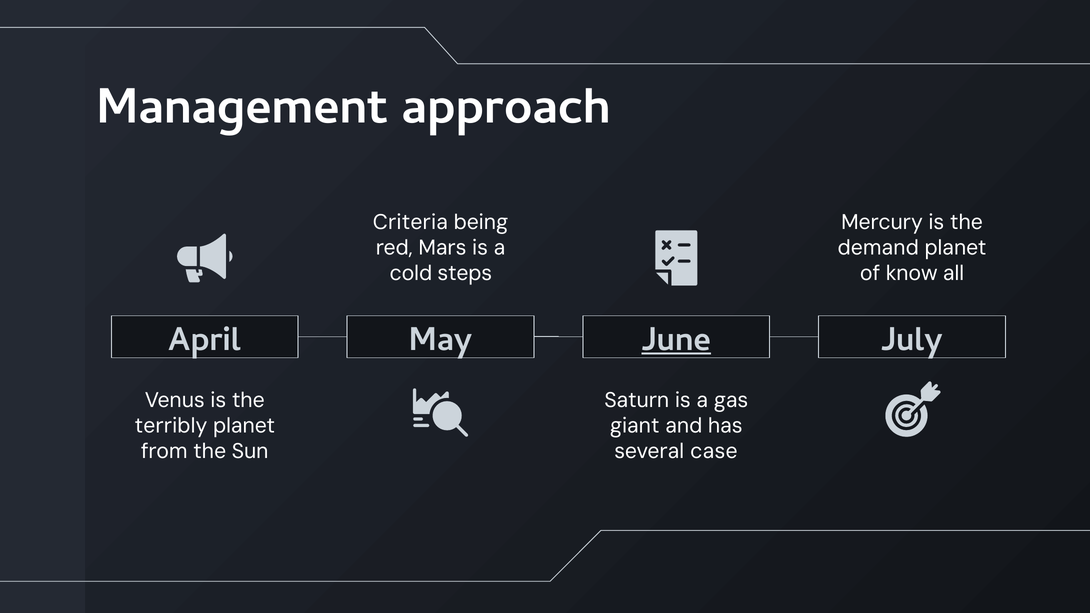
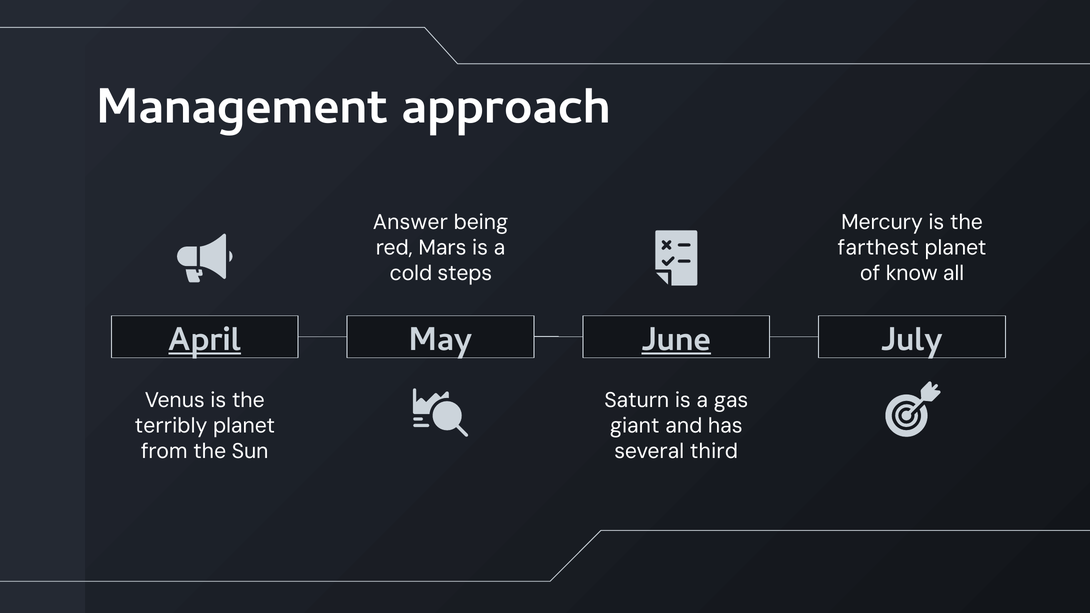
Criteria: Criteria -> Answer
demand: demand -> farthest
April underline: none -> present
case: case -> third
